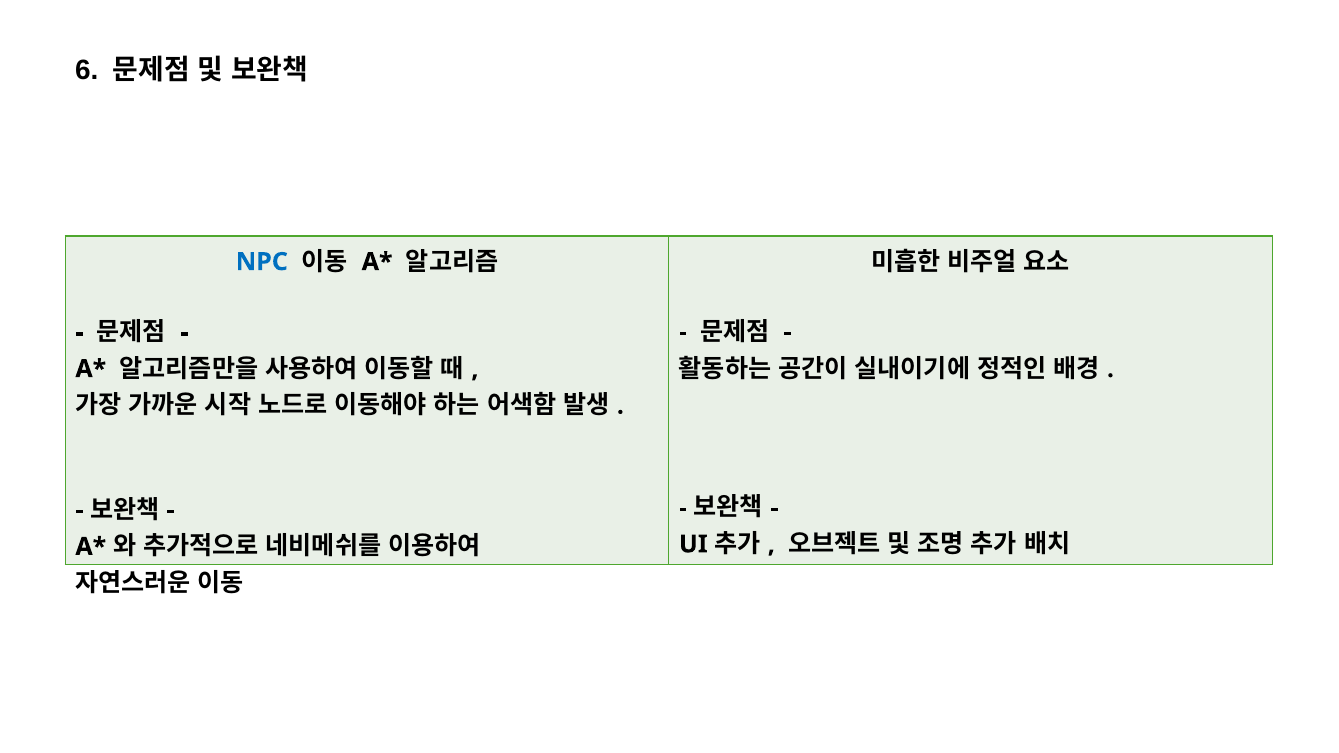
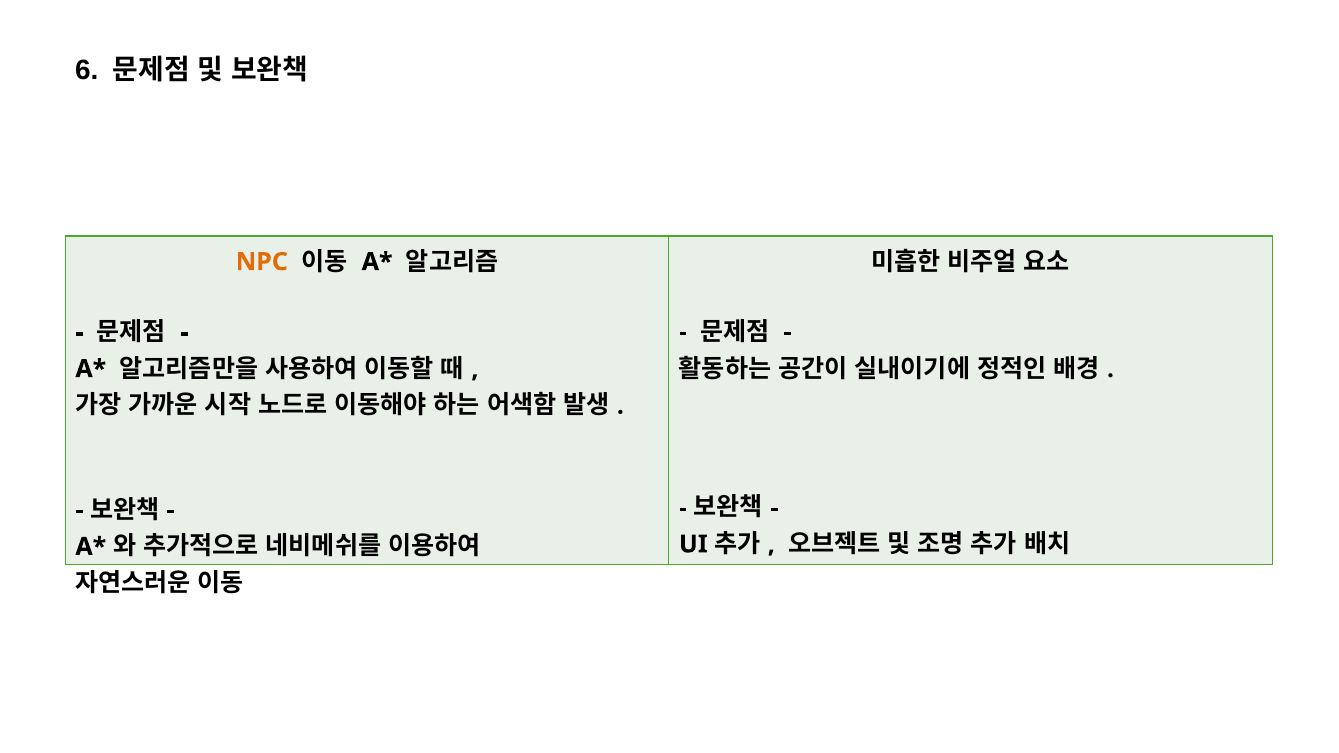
NPC colour: blue -> orange
